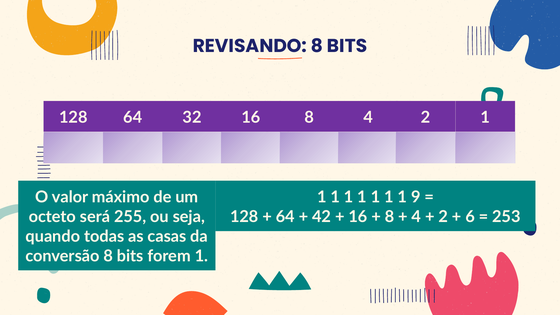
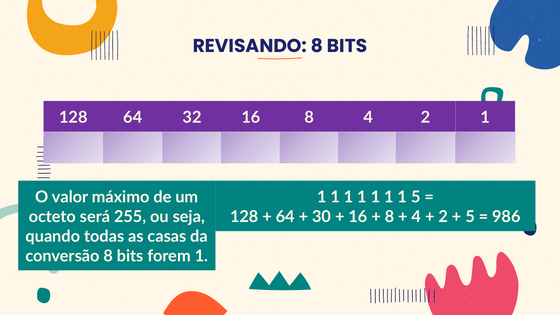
1 9: 9 -> 5
42: 42 -> 30
6 at (470, 217): 6 -> 5
253: 253 -> 986
